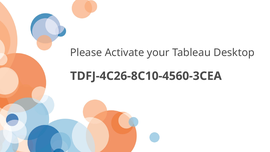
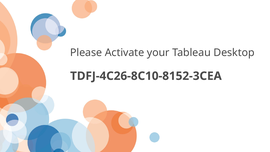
TDFJ-4C26-8C10-4560-3CEA: TDFJ-4C26-8C10-4560-3CEA -> TDFJ-4C26-8C10-8152-3CEA
